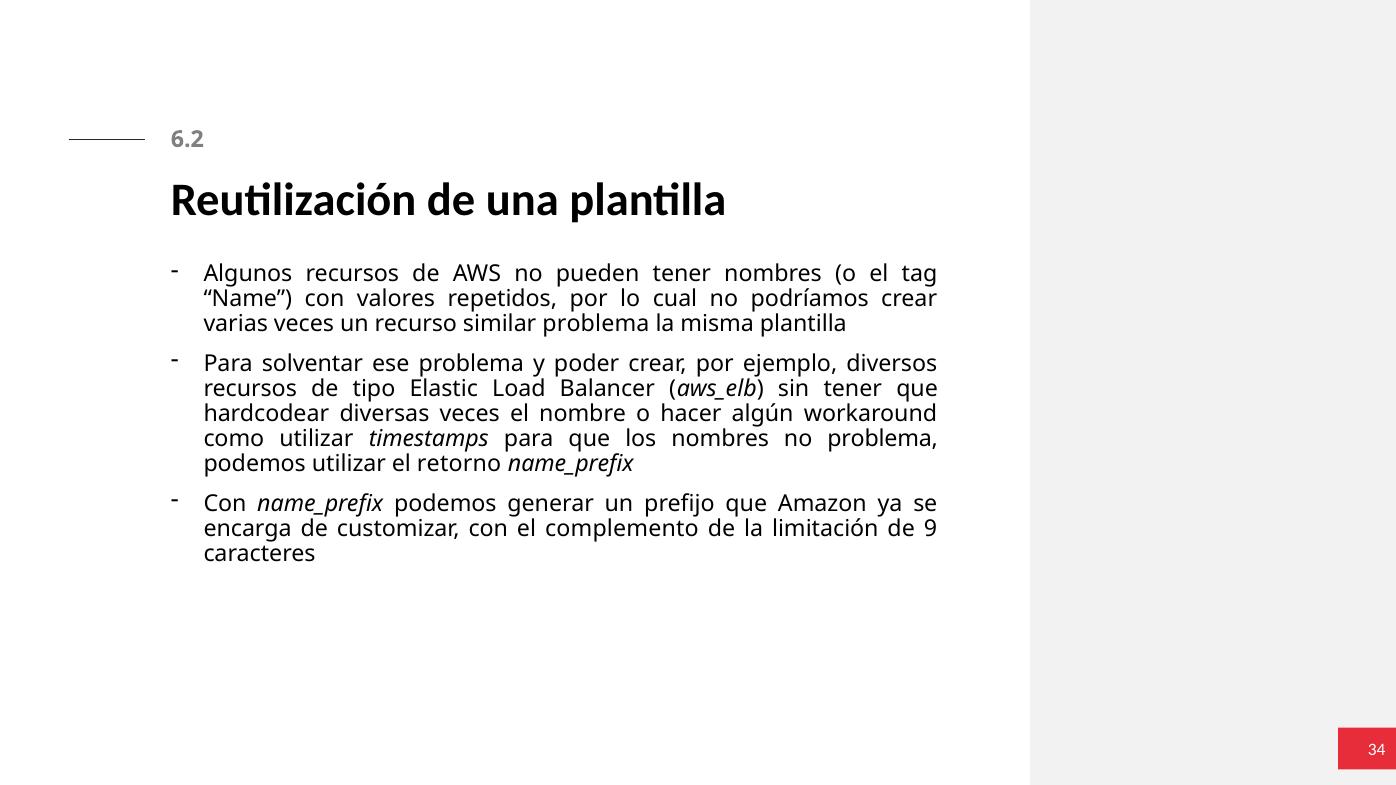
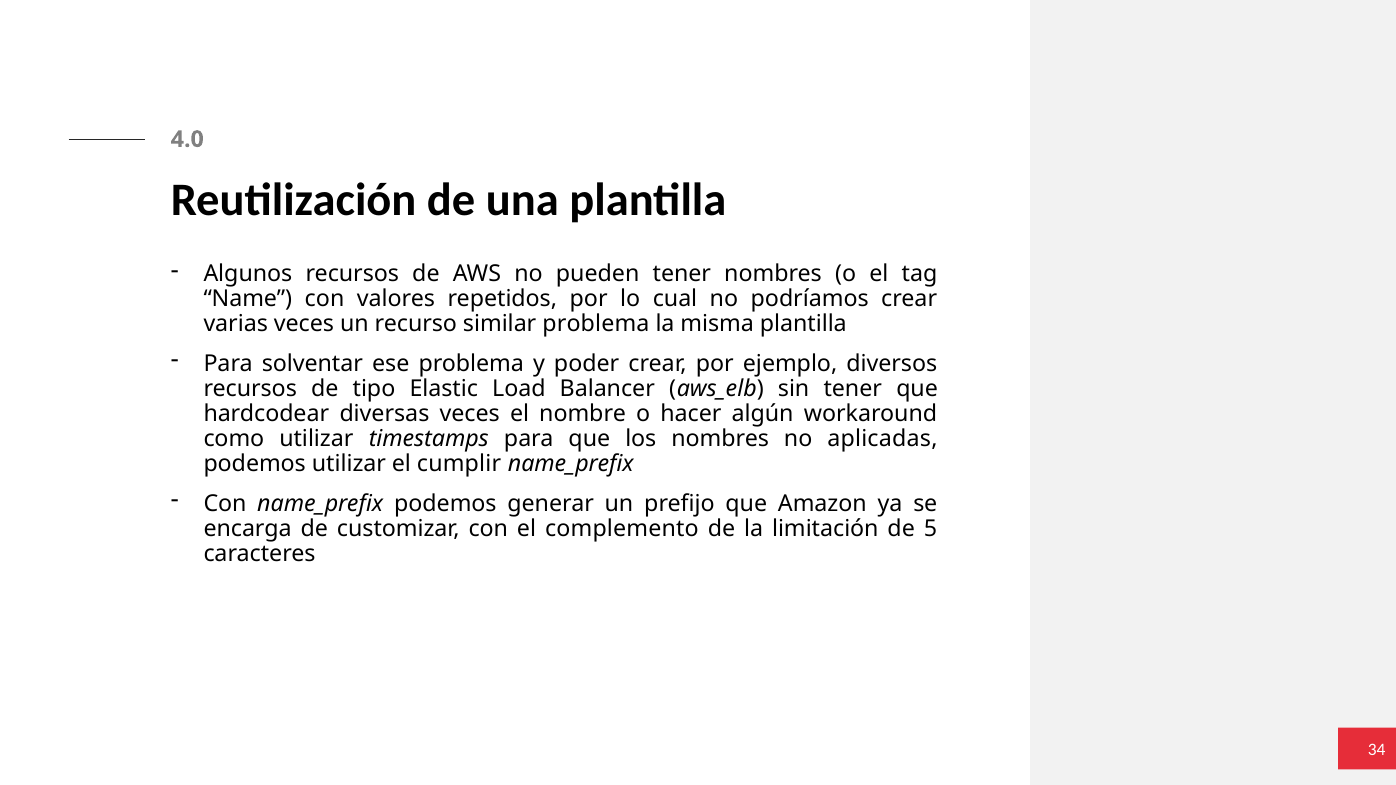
6.2: 6.2 -> 4.0
no problema: problema -> aplicadas
retorno: retorno -> cumplir
9: 9 -> 5
